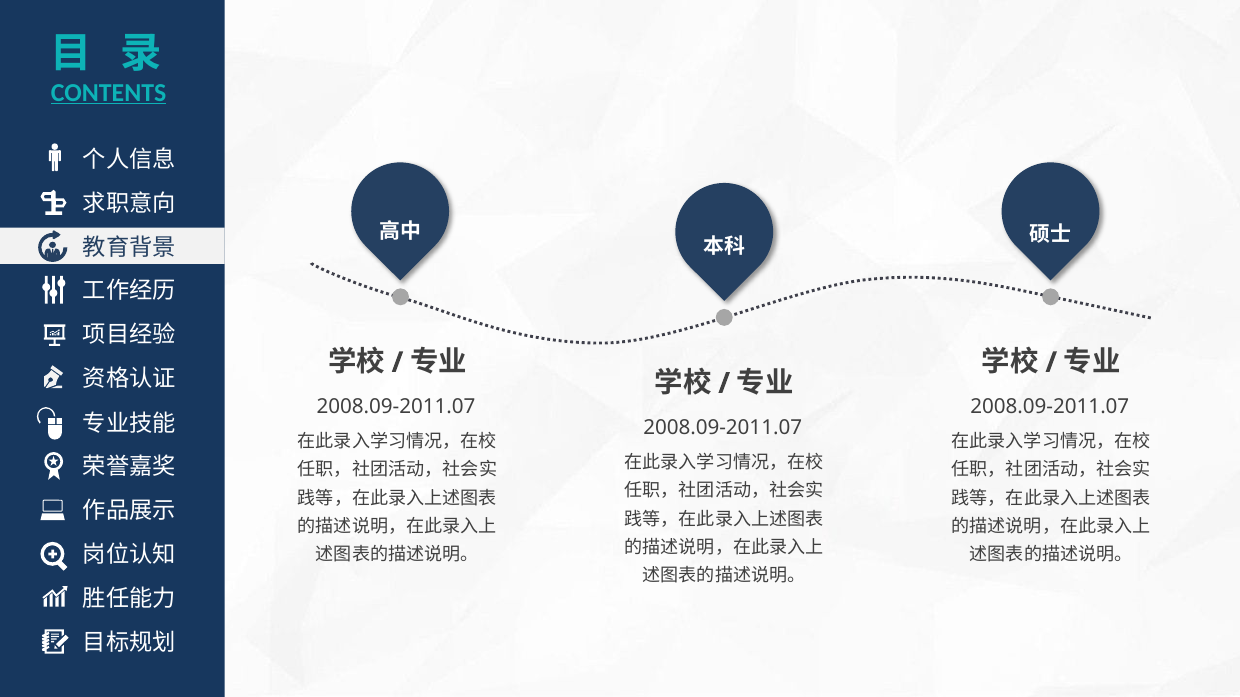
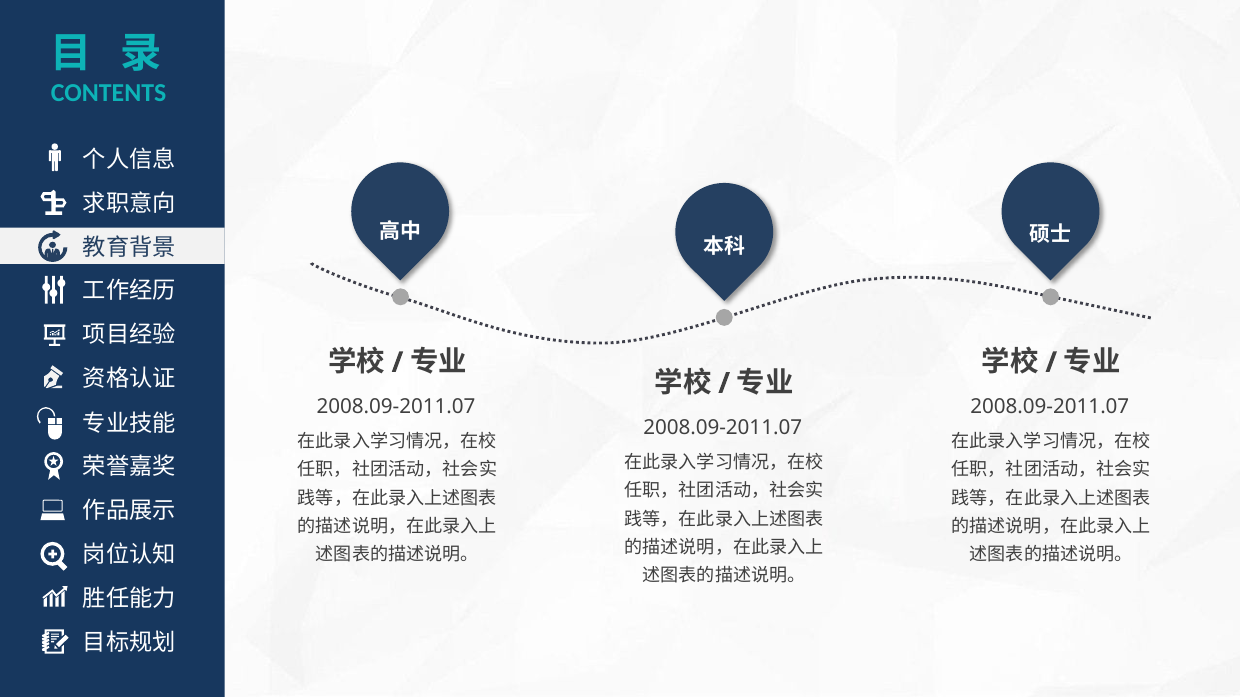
CONTENTS underline: present -> none
